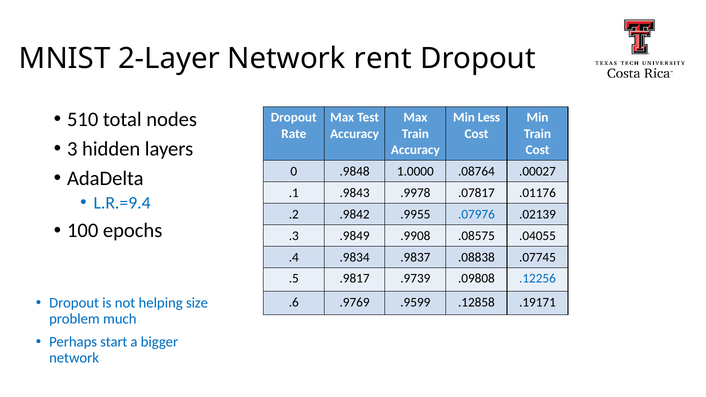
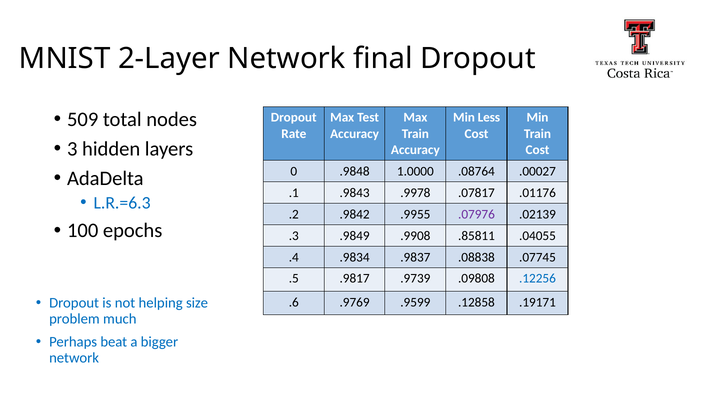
rent: rent -> final
510: 510 -> 509
L.R.=9.4: L.R.=9.4 -> L.R.=6.3
.07976 colour: blue -> purple
.08575: .08575 -> .85811
start: start -> beat
